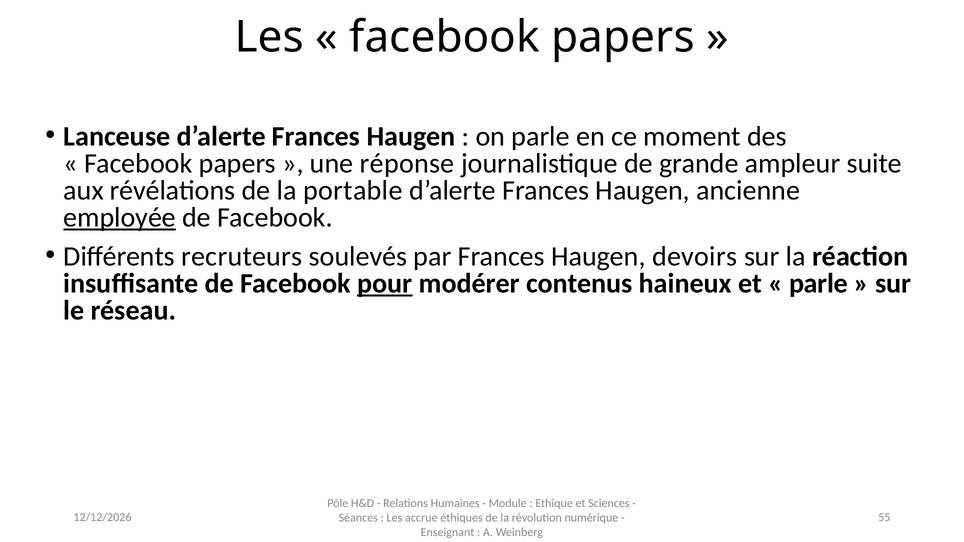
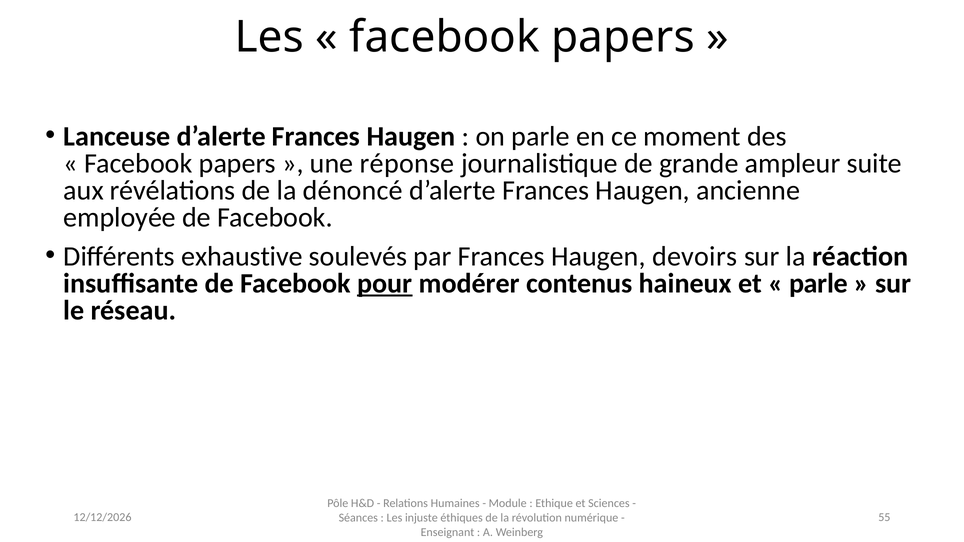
portable: portable -> dénoncé
employée underline: present -> none
recruteurs: recruteurs -> exhaustive
accrue: accrue -> injuste
